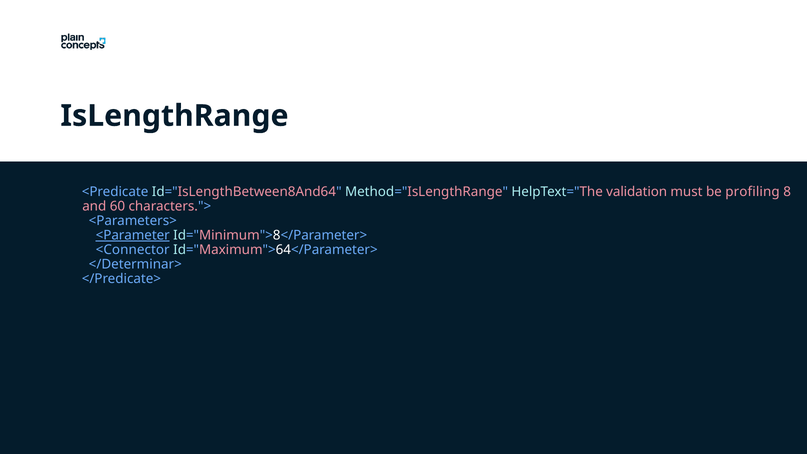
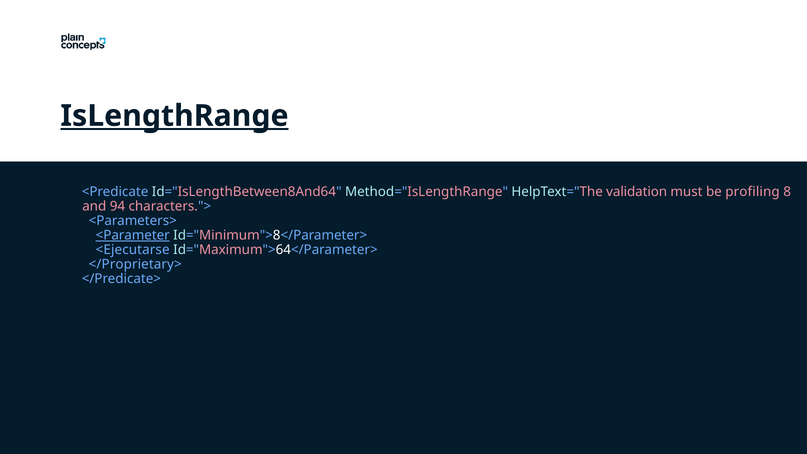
IsLengthRange underline: none -> present
60: 60 -> 94
<Connector: <Connector -> <Ejecutarse
</Determinar>: </Determinar> -> </Proprietary>
